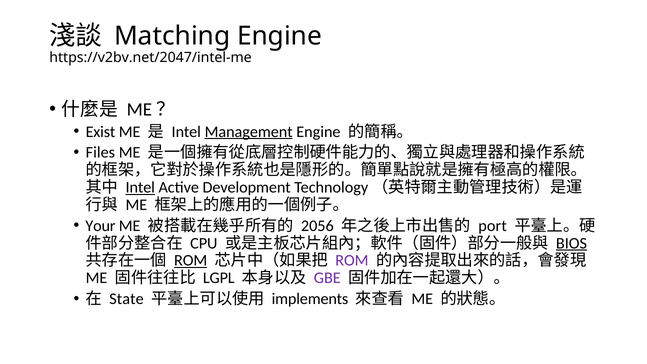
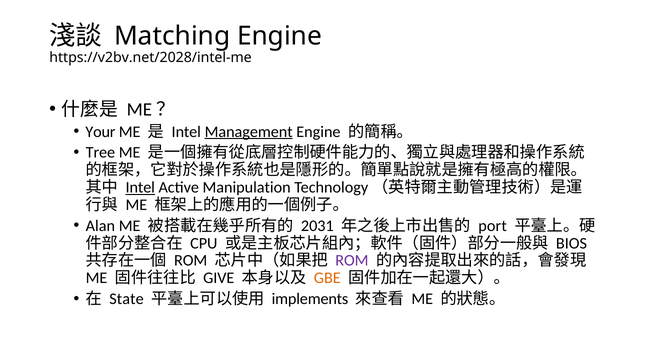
https://v2bv.net/2047/intel-me: https://v2bv.net/2047/intel-me -> https://v2bv.net/2028/intel-me
Exist: Exist -> Your
Files: Files -> Tree
Development: Development -> Manipulation
Your: Your -> Alan
2056: 2056 -> 2031
BIOS underline: present -> none
ROM at (191, 261) underline: present -> none
LGPL: LGPL -> GIVE
GBE colour: purple -> orange
